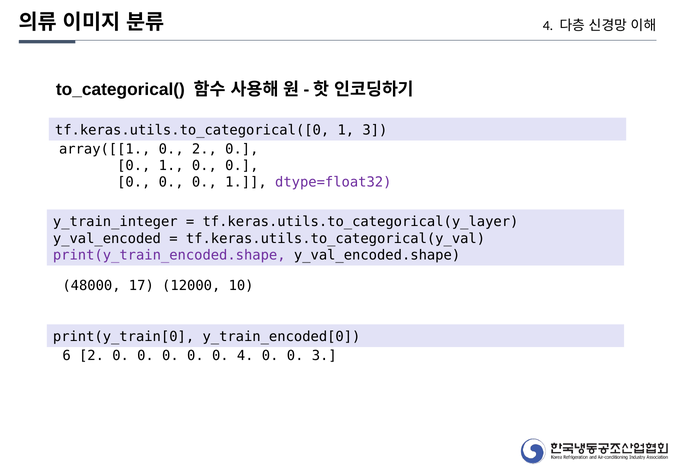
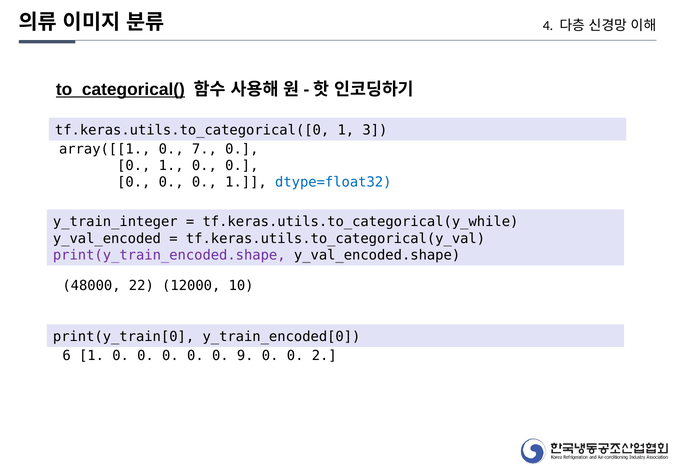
to_categorical( underline: none -> present
0 2: 2 -> 7
dtype=float32 colour: purple -> blue
tf.keras.utils.to_categorical(y_layer: tf.keras.utils.to_categorical(y_layer -> tf.keras.utils.to_categorical(y_while
17: 17 -> 22
6 2: 2 -> 1
0 4: 4 -> 9
0 3: 3 -> 2
